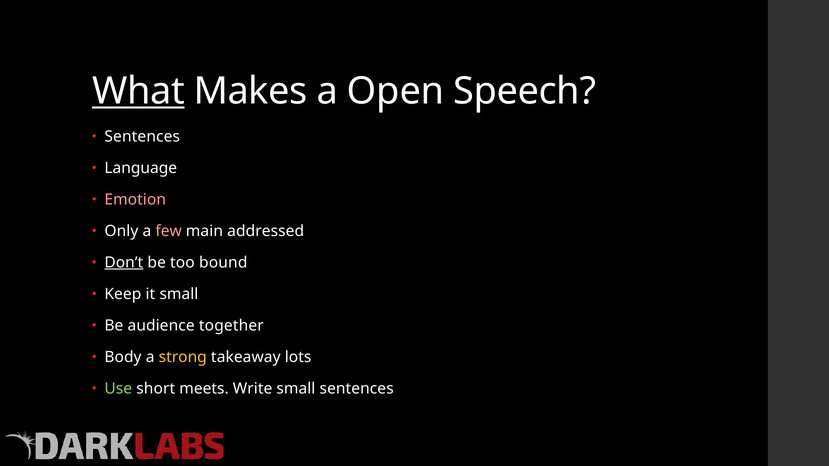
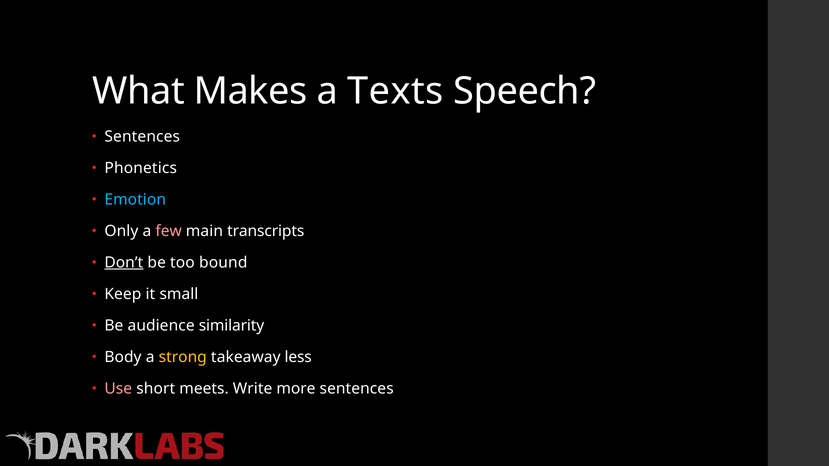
What underline: present -> none
Open: Open -> Texts
Language: Language -> Phonetics
Emotion colour: pink -> light blue
addressed: addressed -> transcripts
together: together -> similarity
lots: lots -> less
Use colour: light green -> pink
Write small: small -> more
